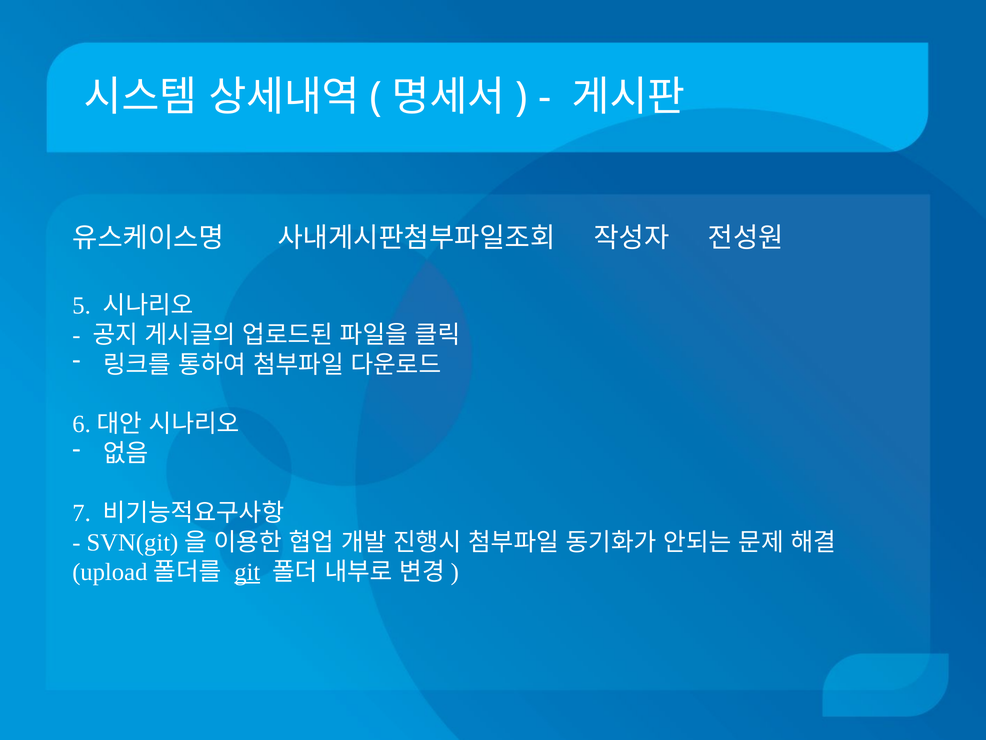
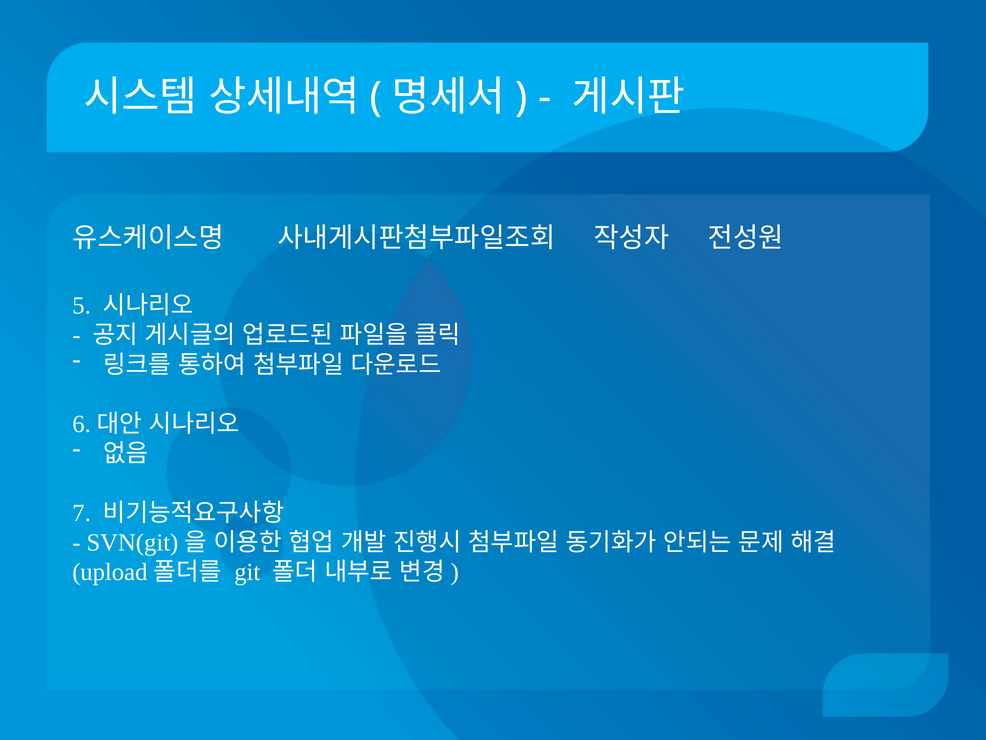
git underline: present -> none
